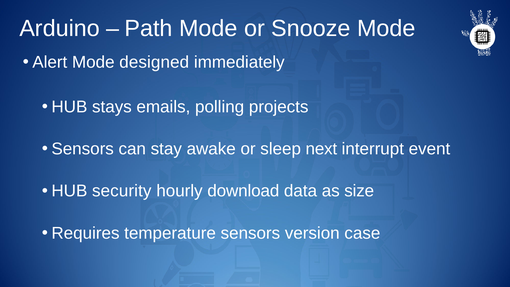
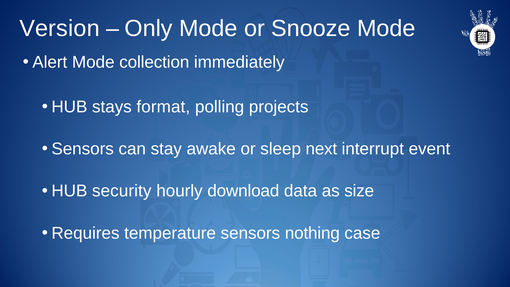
Arduino: Arduino -> Version
Path: Path -> Only
designed: designed -> collection
emails: emails -> format
version: version -> nothing
